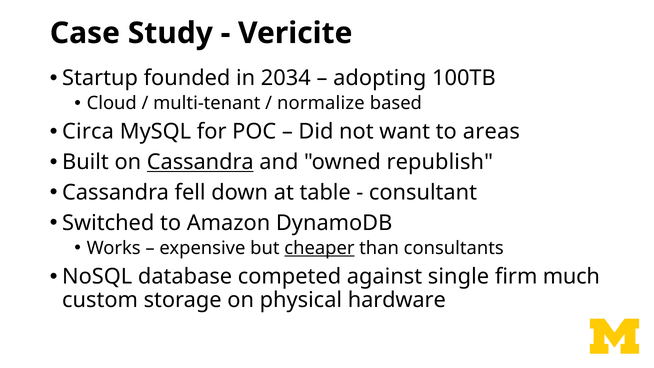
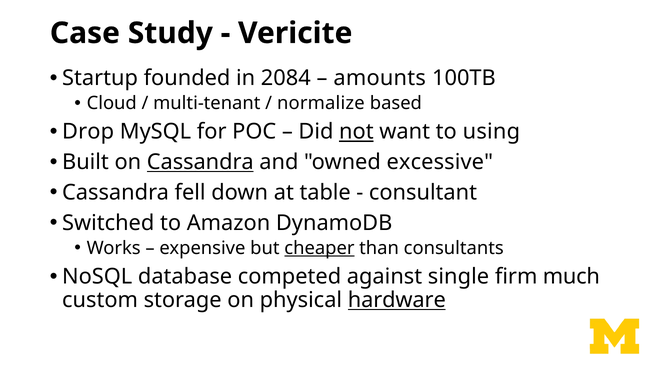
2034: 2034 -> 2084
adopting: adopting -> amounts
Circa: Circa -> Drop
not underline: none -> present
areas: areas -> using
republish: republish -> excessive
hardware underline: none -> present
